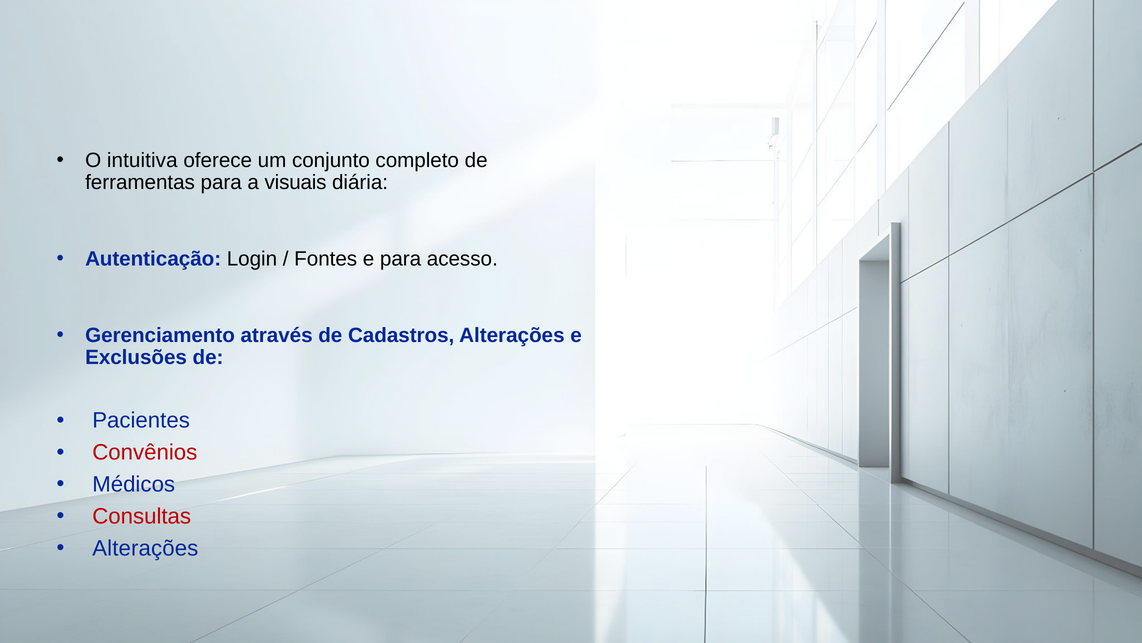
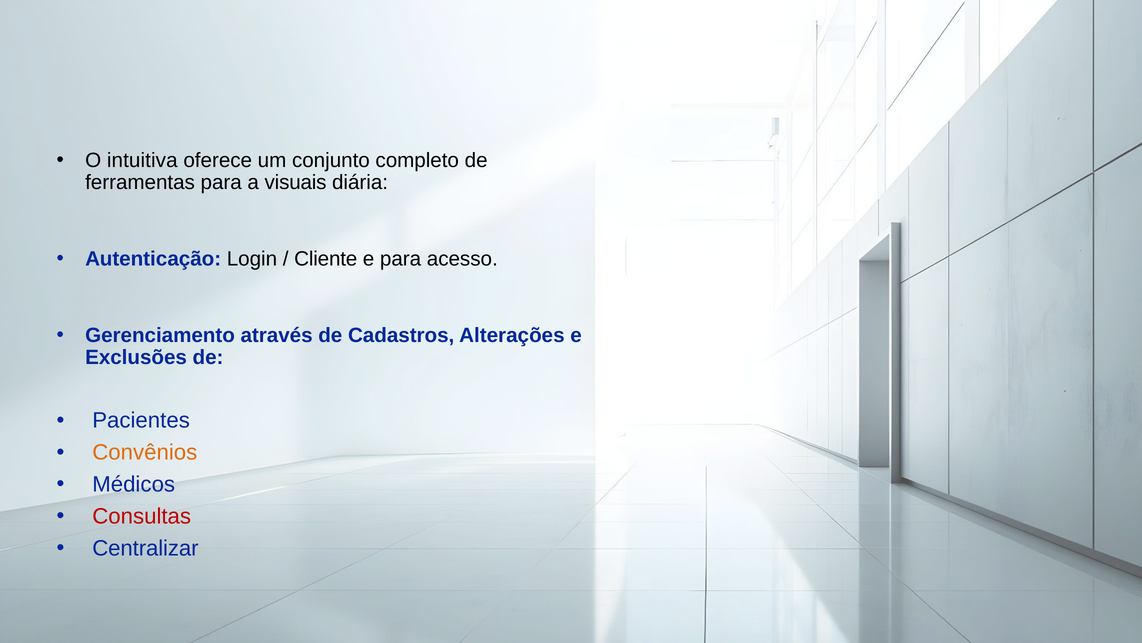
Fontes: Fontes -> Cliente
Convênios colour: red -> orange
Alterações at (145, 548): Alterações -> Centralizar
